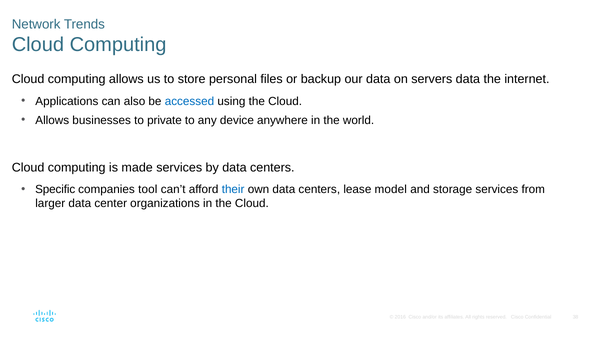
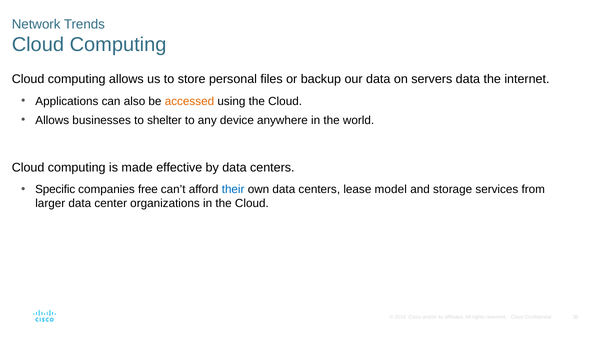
accessed colour: blue -> orange
private: private -> shelter
made services: services -> effective
tool: tool -> free
